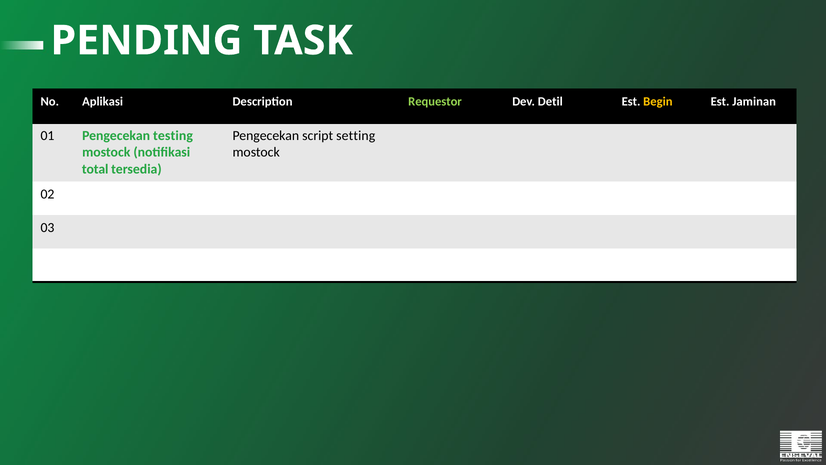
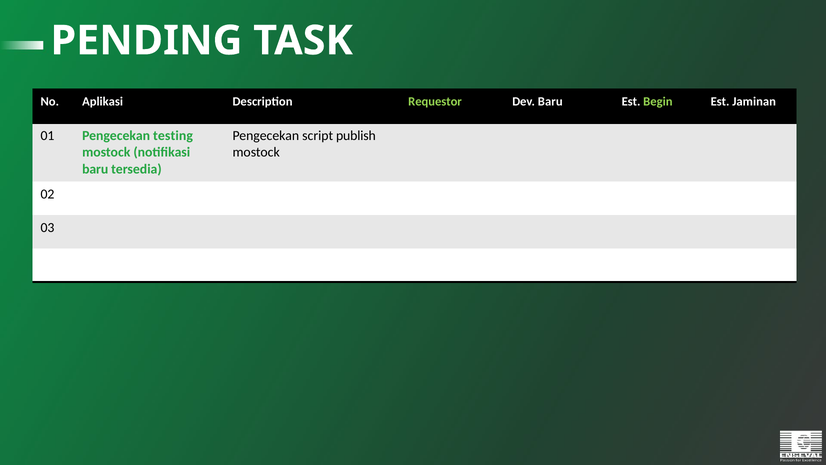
Dev Detil: Detil -> Baru
Begin colour: yellow -> light green
setting: setting -> publish
total at (95, 169): total -> baru
